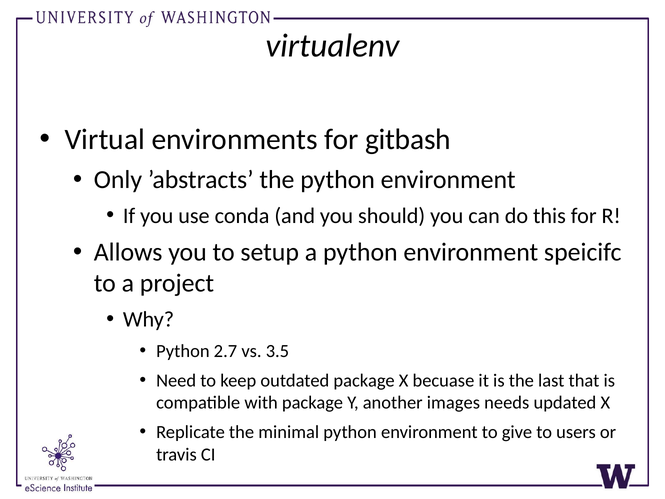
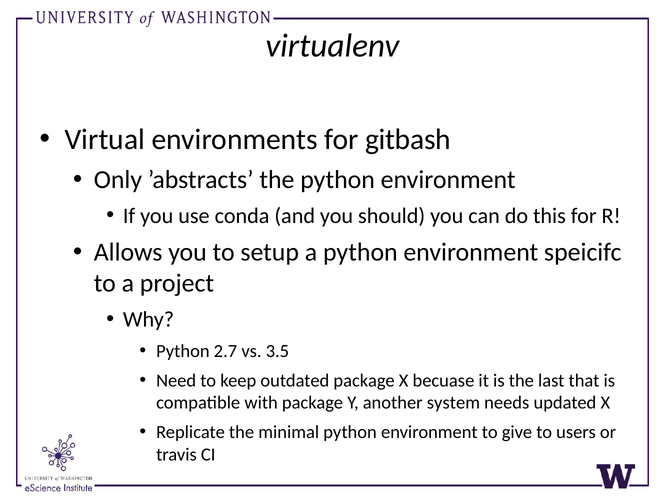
images: images -> system
